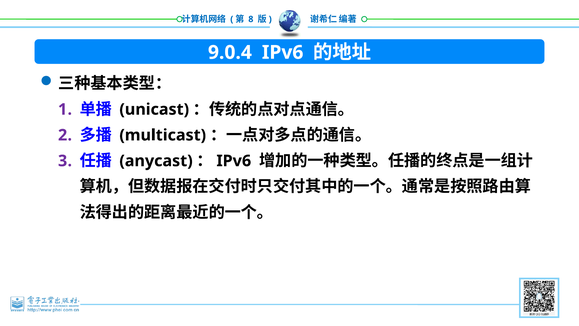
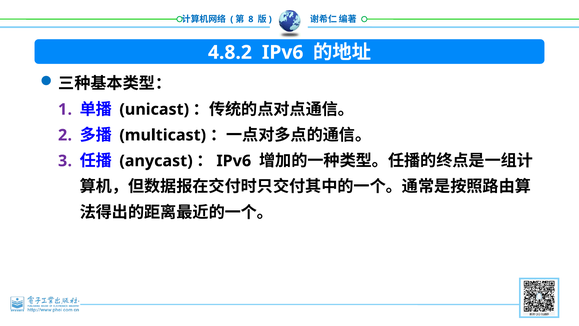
9.0.4: 9.0.4 -> 4.8.2
